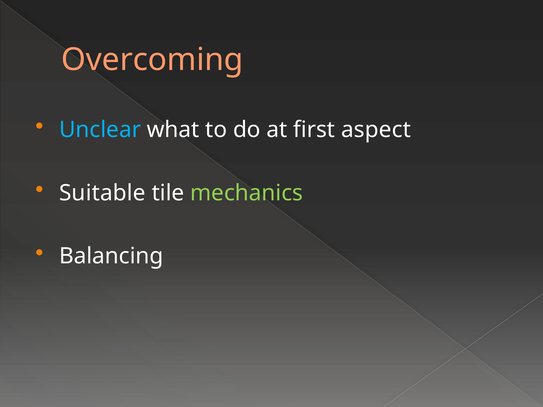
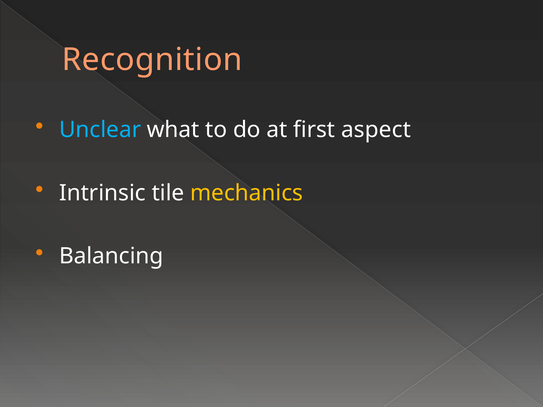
Overcoming: Overcoming -> Recognition
Suitable: Suitable -> Intrinsic
mechanics colour: light green -> yellow
